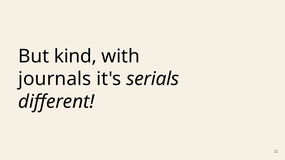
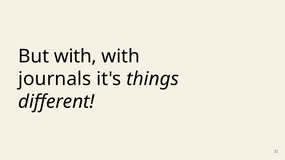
But kind: kind -> with
serials: serials -> things
